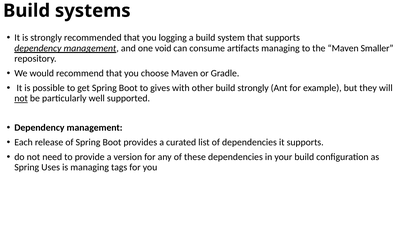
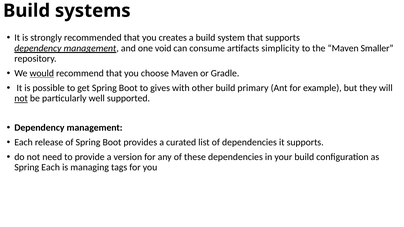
logging: logging -> creates
artifacts managing: managing -> simplicity
would underline: none -> present
build strongly: strongly -> primary
Spring Uses: Uses -> Each
